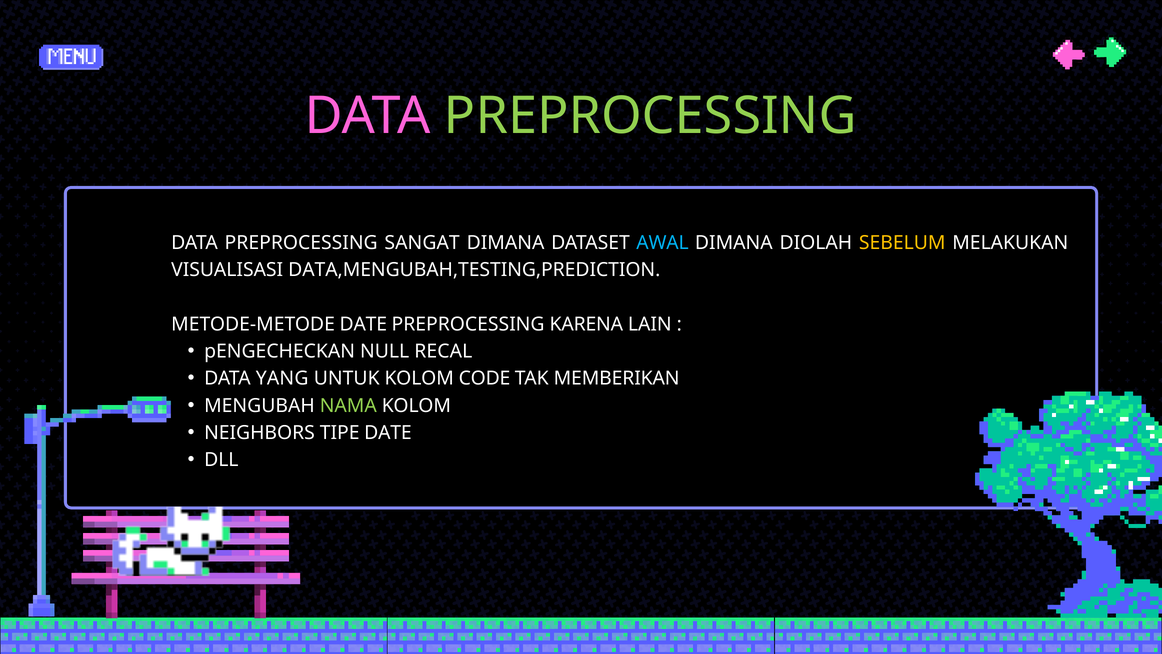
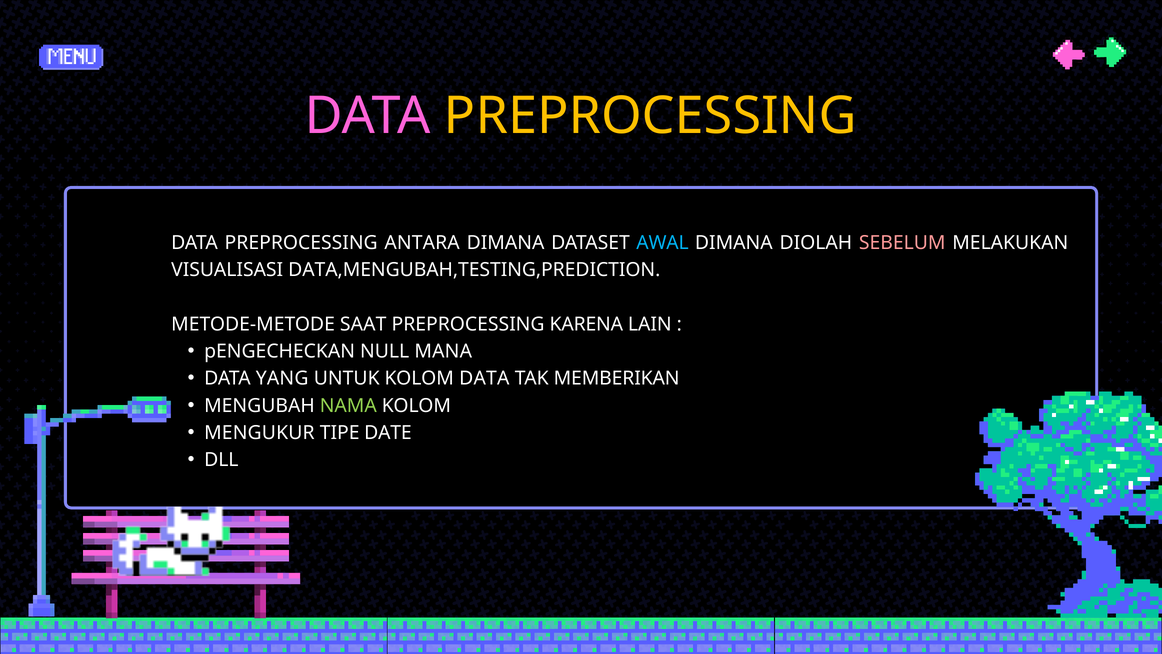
PREPROCESSING at (650, 116) colour: light green -> yellow
SANGAT: SANGAT -> ANTARA
SEBELUM colour: yellow -> pink
METODE-METODE DATE: DATE -> SAAT
RECAL: RECAL -> MANA
KOLOM CODE: CODE -> DATA
NEIGHBORS: NEIGHBORS -> MENGUKUR
